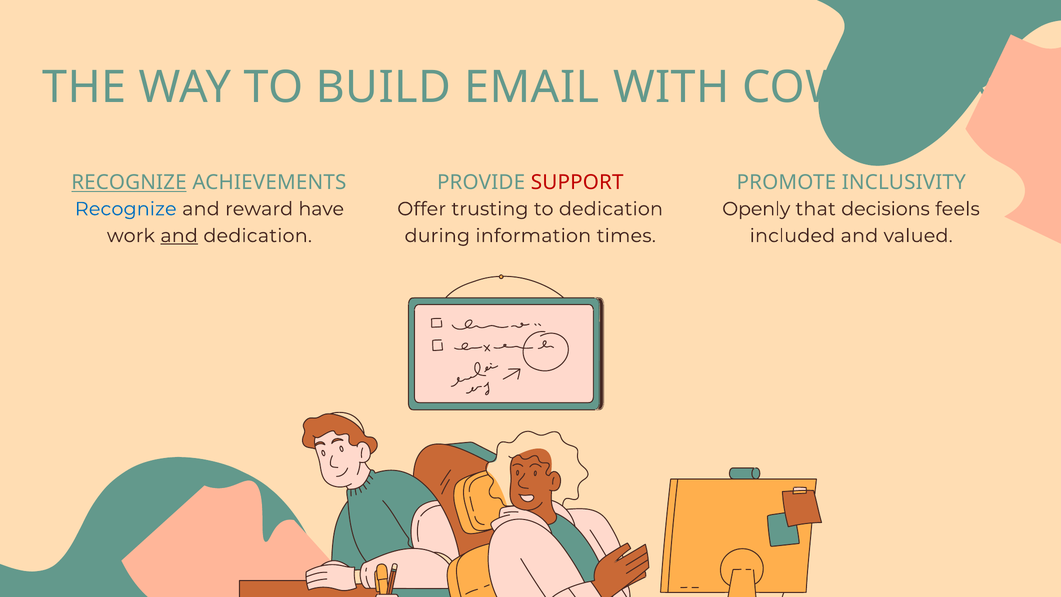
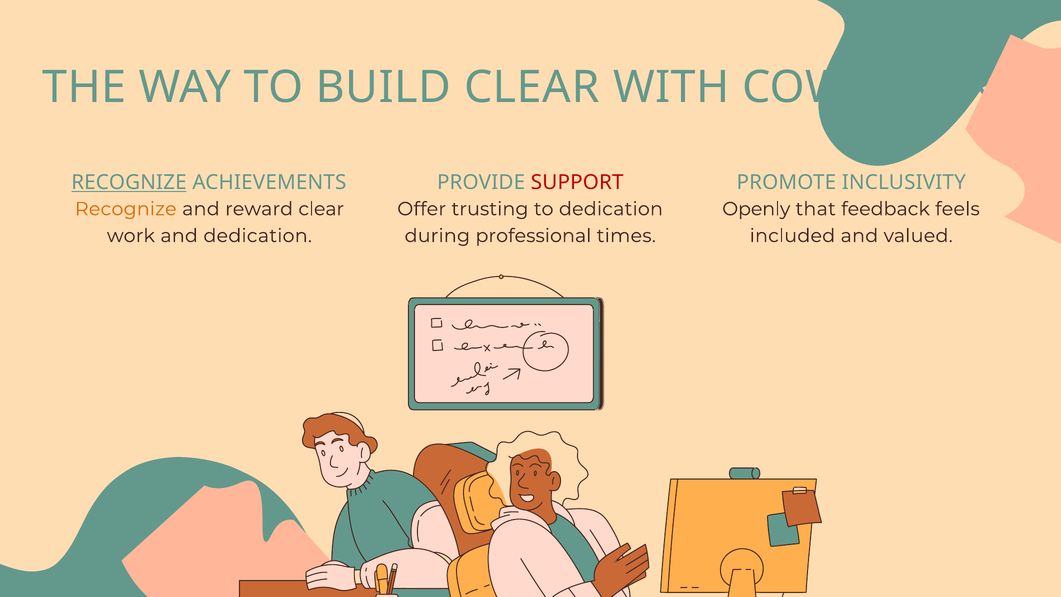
BUILD EMAIL: EMAIL -> CLEAR
Recognize at (126, 209) colour: blue -> orange
reward have: have -> clear
decisions: decisions -> feedback
and at (179, 236) underline: present -> none
information: information -> professional
